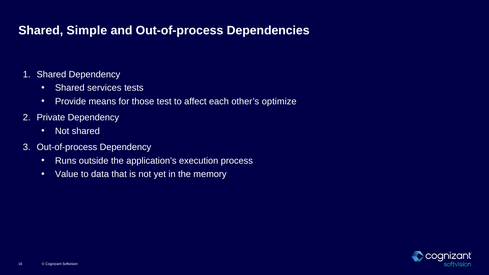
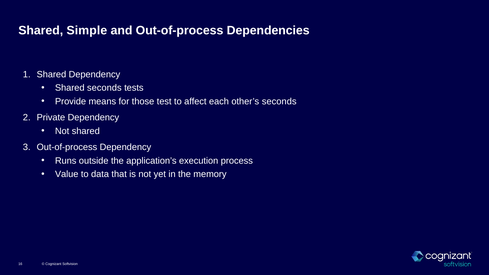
Shared services: services -> seconds
other’s optimize: optimize -> seconds
